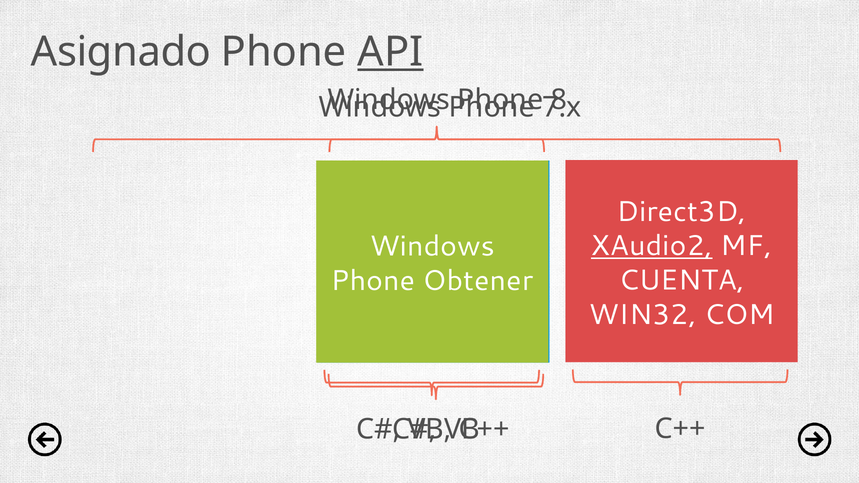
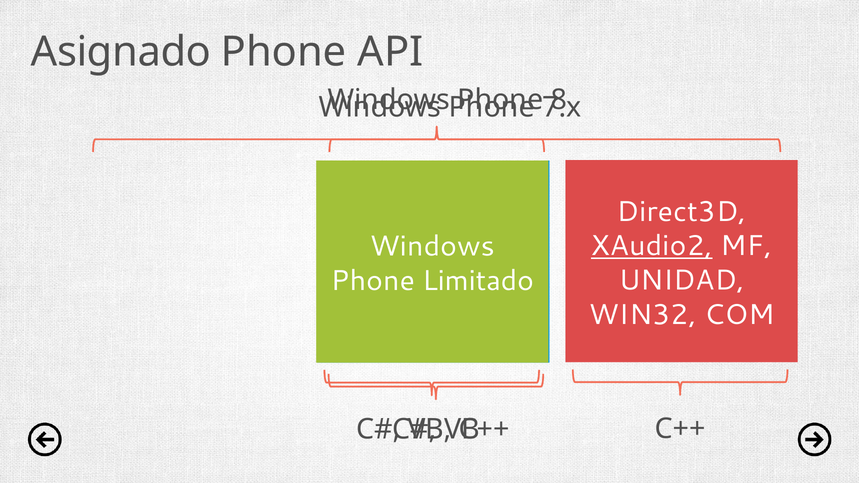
API underline: present -> none
CUENTA: CUENTA -> UNIDAD
Obtener: Obtener -> Limitado
